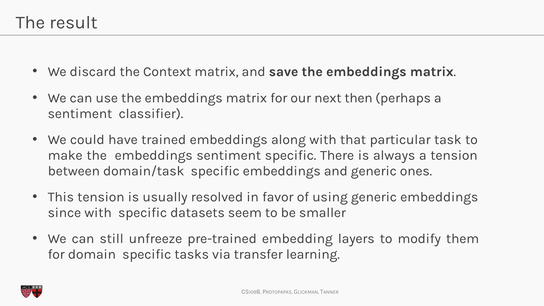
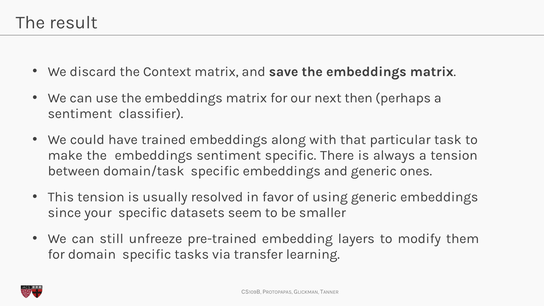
since with: with -> your
